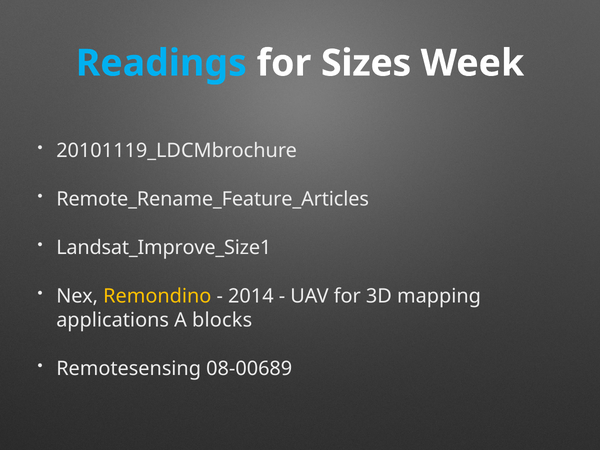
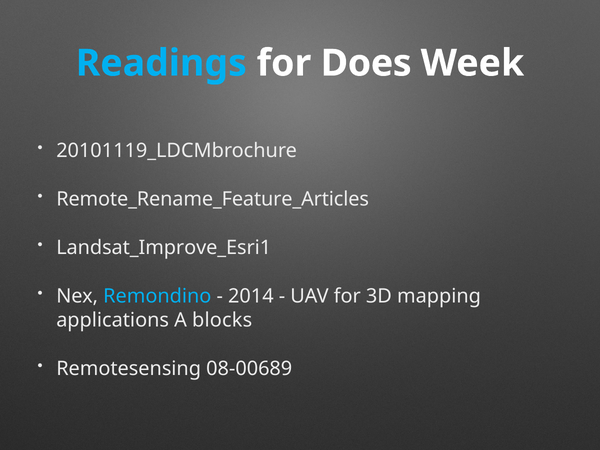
Sizes: Sizes -> Does
Landsat_Improve_Size1: Landsat_Improve_Size1 -> Landsat_Improve_Esri1
Remondino colour: yellow -> light blue
